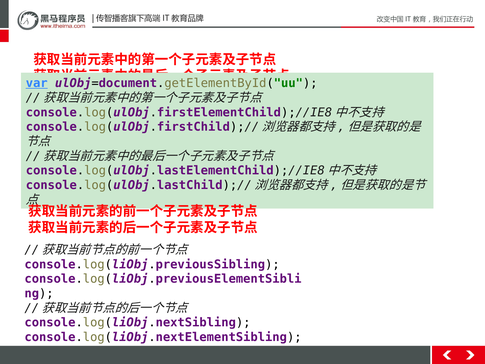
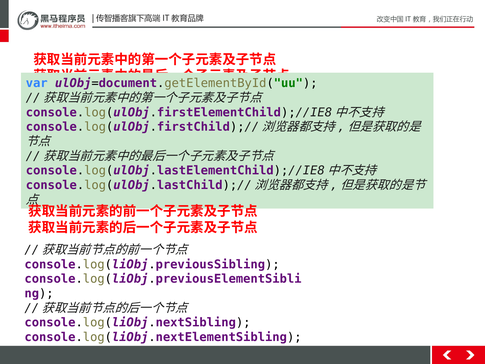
var underline: present -> none
